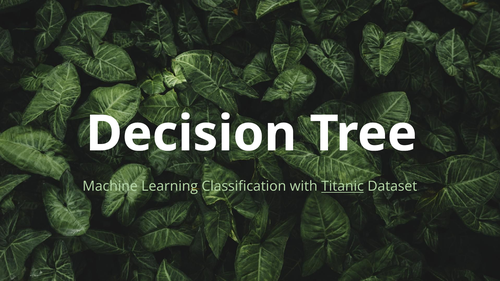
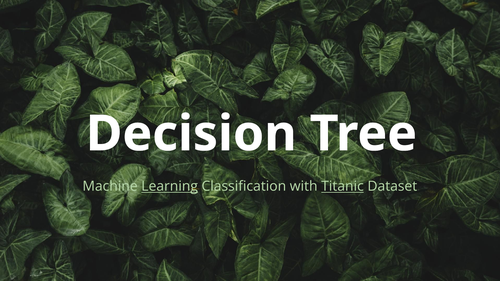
Learning underline: none -> present
